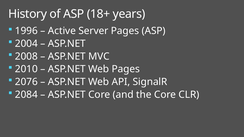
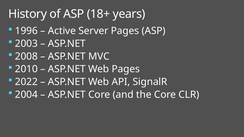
2004: 2004 -> 2003
2076: 2076 -> 2022
2084: 2084 -> 2004
